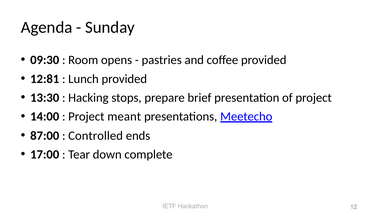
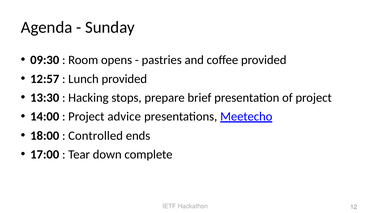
12:81: 12:81 -> 12:57
meant: meant -> advice
87:00: 87:00 -> 18:00
